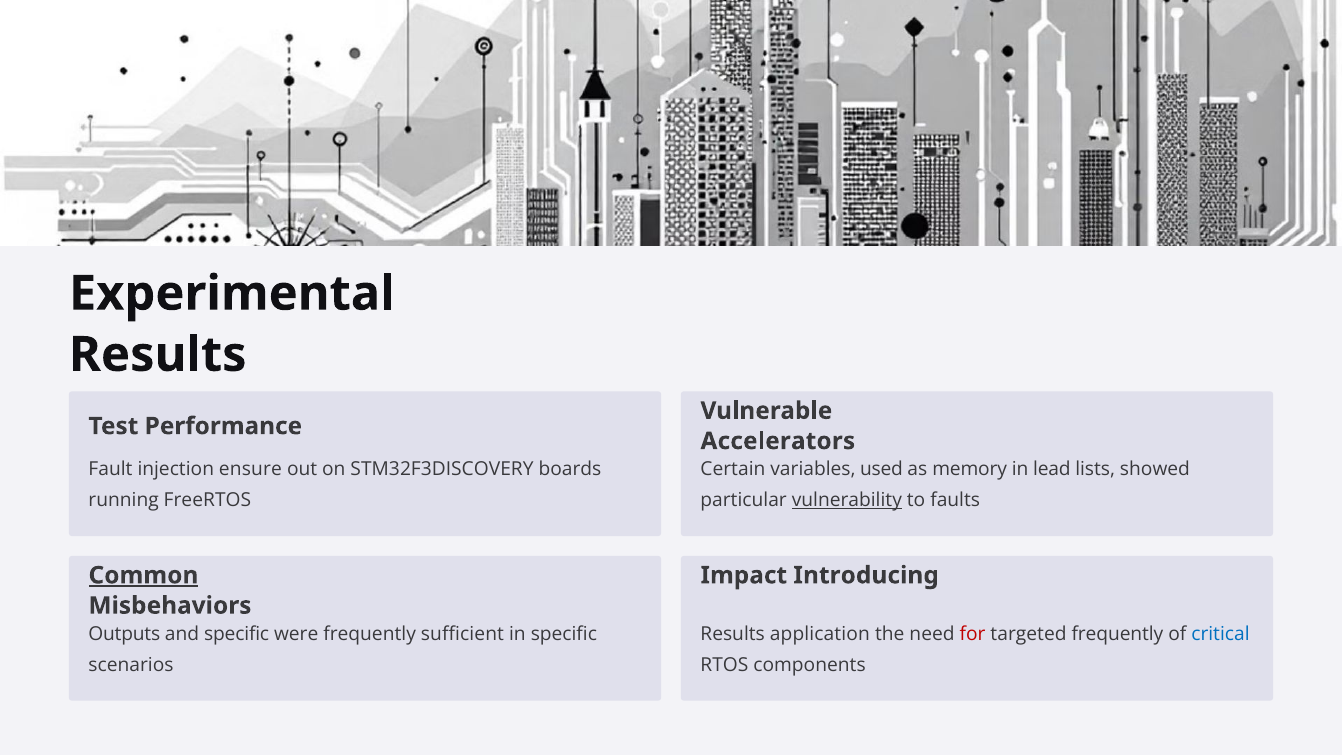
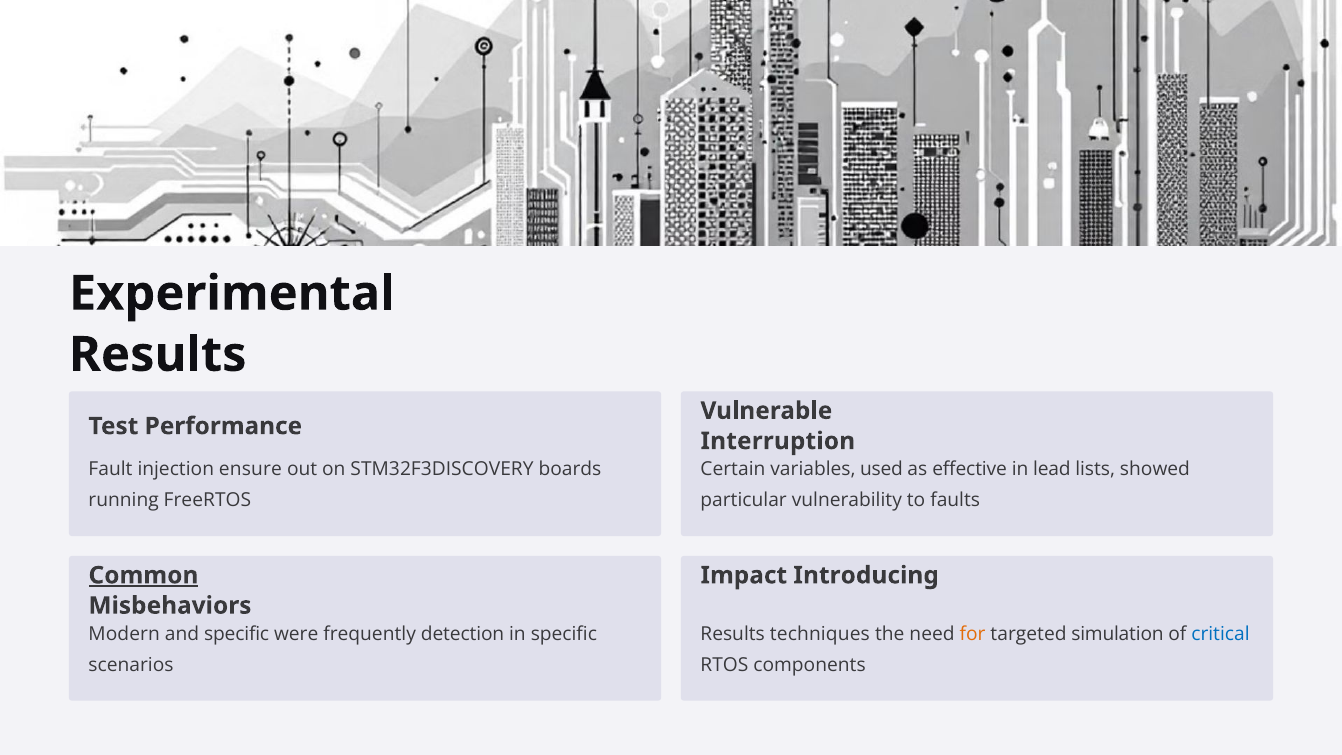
Accelerators: Accelerators -> Interruption
memory: memory -> effective
vulnerability underline: present -> none
Outputs: Outputs -> Modern
sufficient: sufficient -> detection
application: application -> techniques
for colour: red -> orange
targeted frequently: frequently -> simulation
